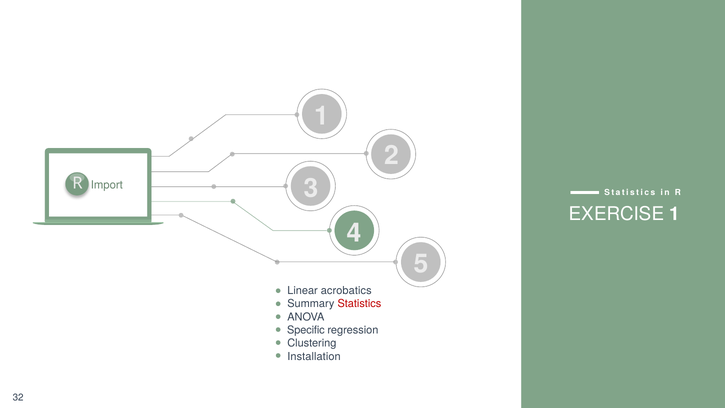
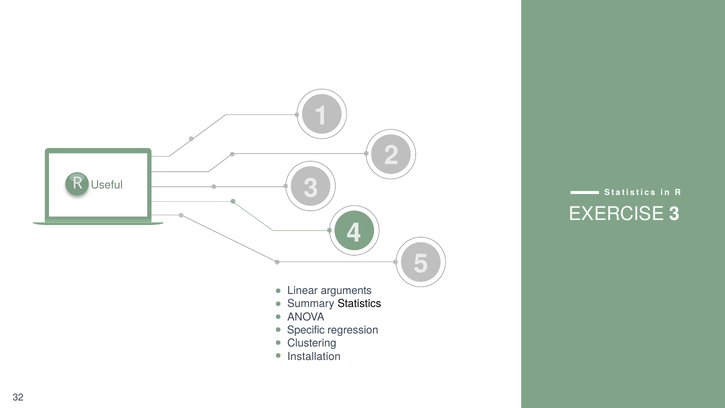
Import: Import -> Useful
EXERCISE 1: 1 -> 3
acrobatics: acrobatics -> arguments
Statistics at (359, 304) colour: red -> black
